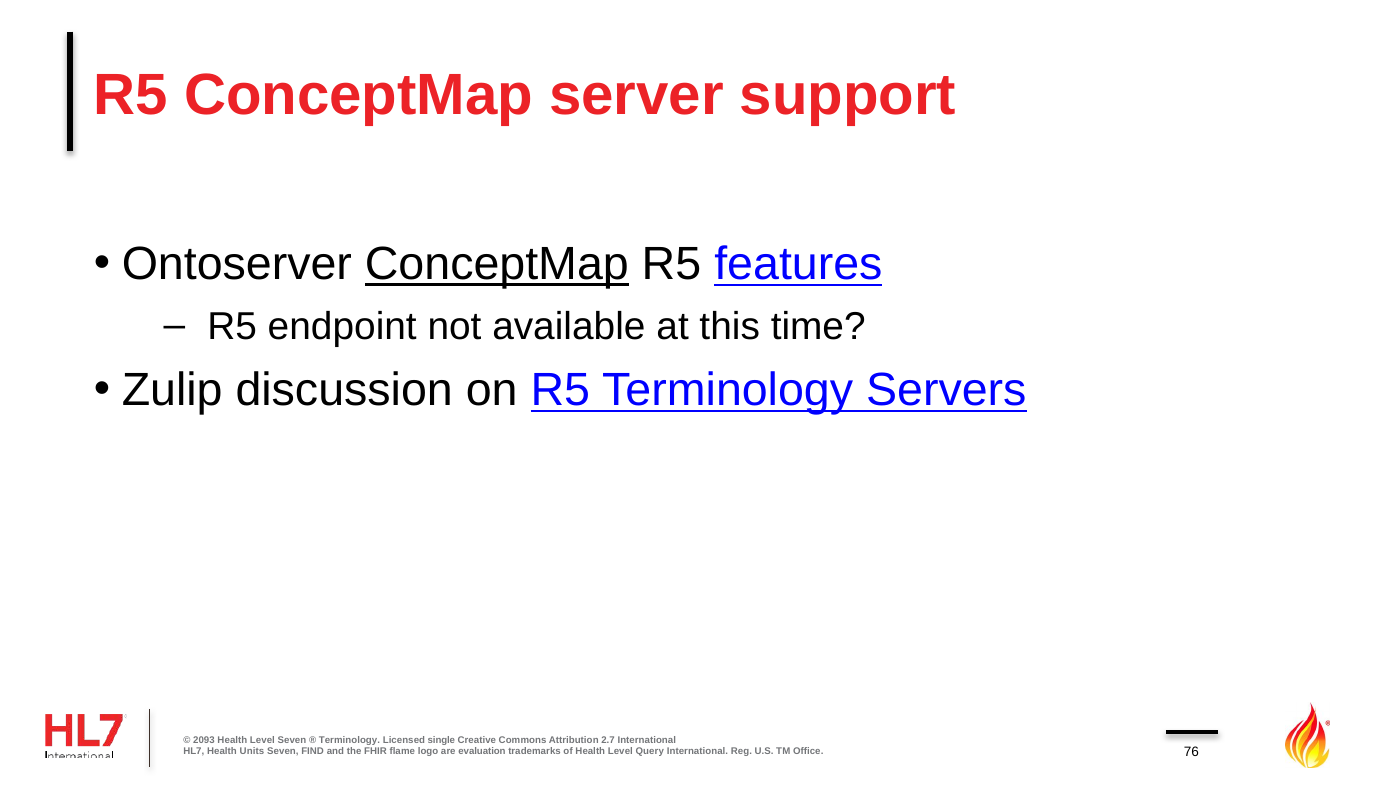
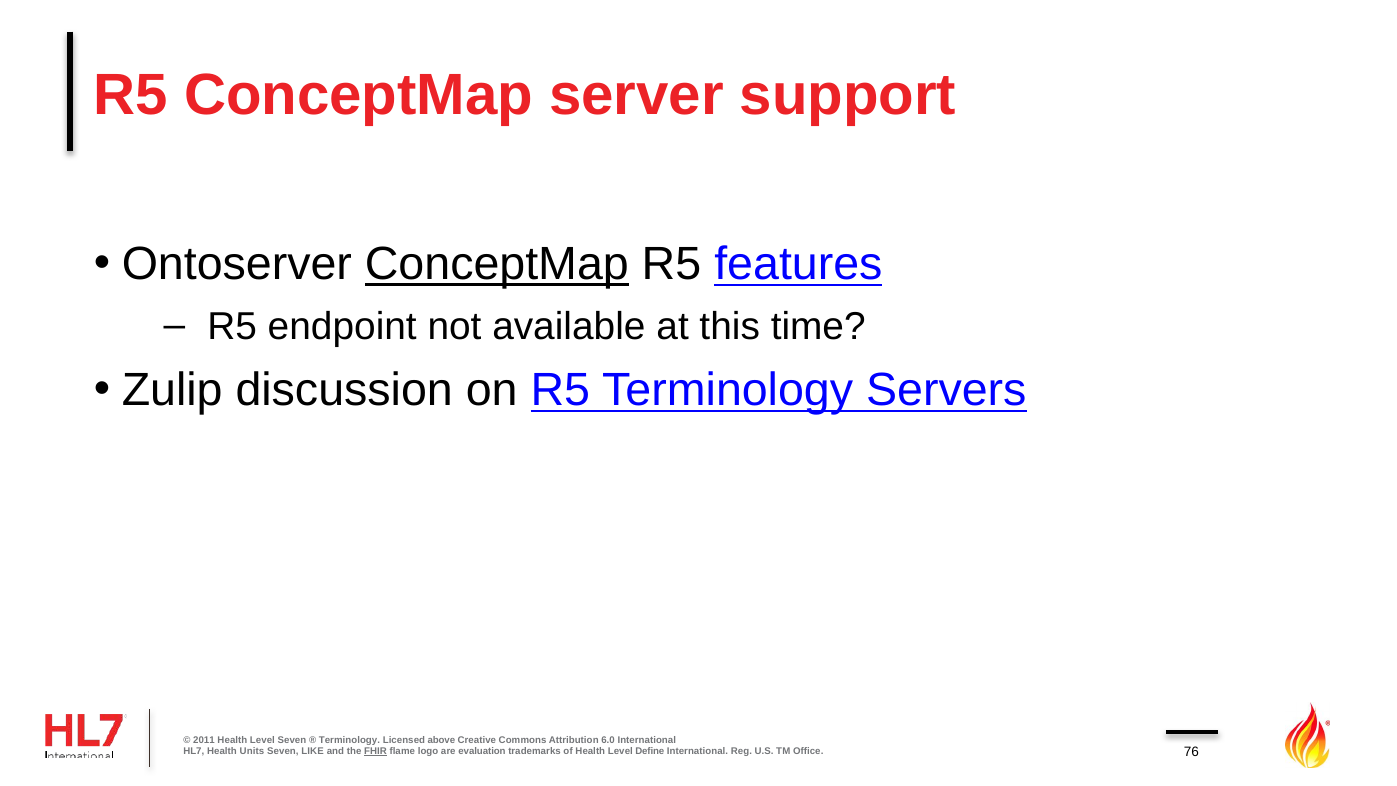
2093: 2093 -> 2011
single: single -> above
2.7: 2.7 -> 6.0
FIND: FIND -> LIKE
FHIR underline: none -> present
Query: Query -> Define
